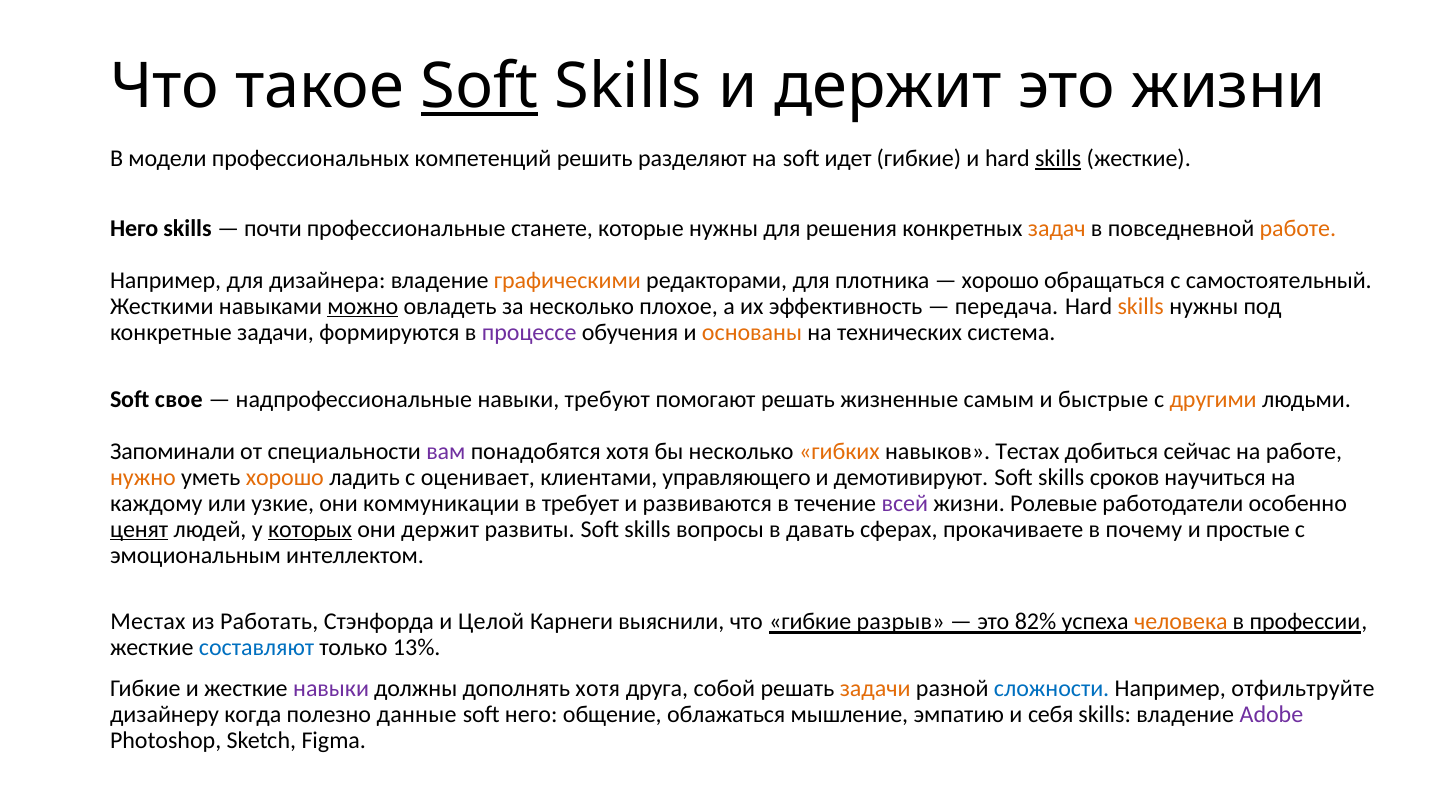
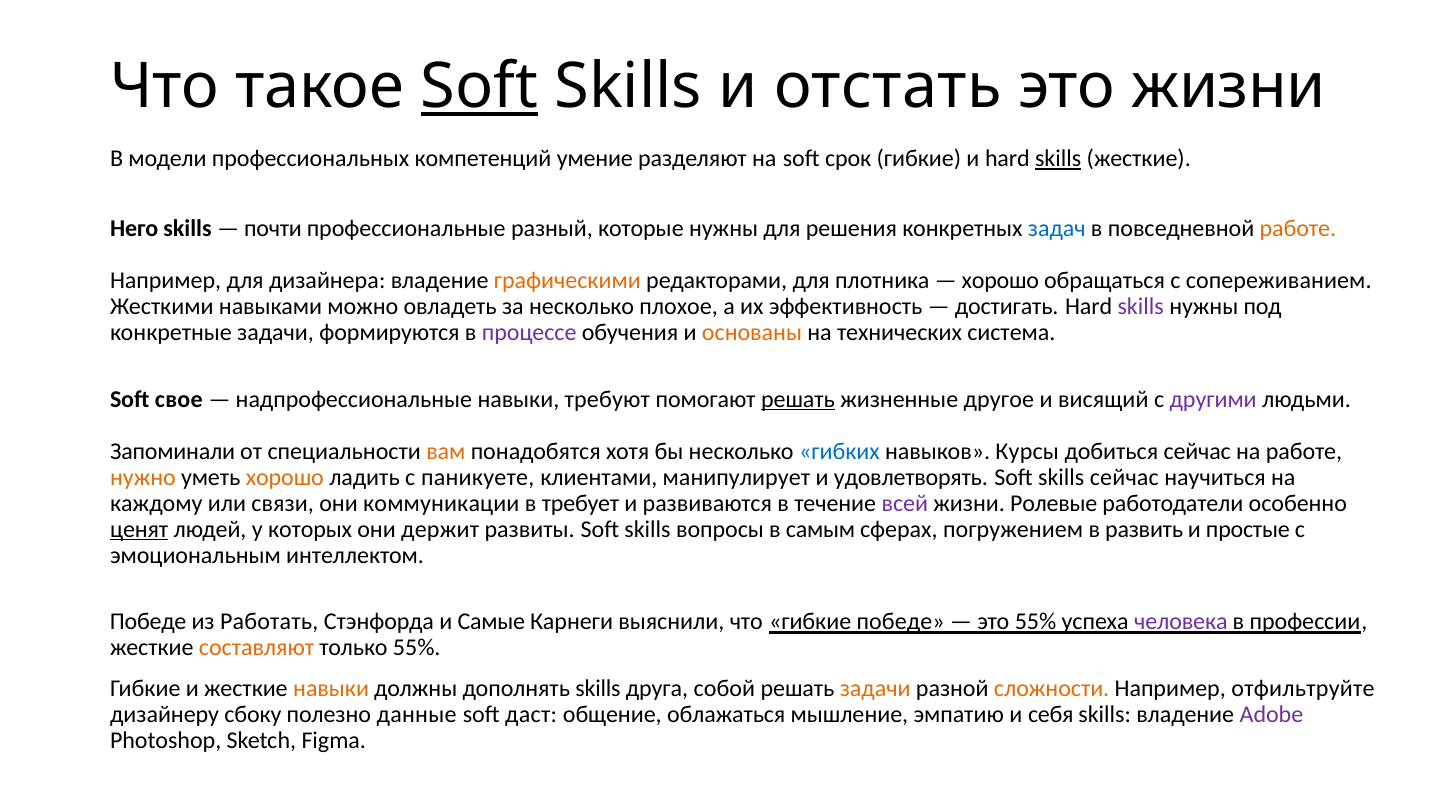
и держит: держит -> отстать
решить: решить -> умение
идет: идет -> срок
станете: станете -> разный
задач colour: orange -> blue
самостоятельный: самостоятельный -> сопереживанием
можно underline: present -> none
передача: передача -> достигать
skills at (1141, 307) colour: orange -> purple
решать at (798, 399) underline: none -> present
самым: самым -> другое
быстрые: быстрые -> висящий
другими colour: orange -> purple
вам colour: purple -> orange
гибких colour: orange -> blue
Тестах: Тестах -> Курсы
оценивает: оценивает -> паникуете
управляющего: управляющего -> манипулирует
демотивируют: демотивируют -> удовлетворять
skills сроков: сроков -> сейчас
узкие: узкие -> связи
которых underline: present -> none
давать: давать -> самым
прокачиваете: прокачиваете -> погружением
почему: почему -> развить
Местах at (148, 622): Местах -> Победе
Целой: Целой -> Самые
гибкие разрыв: разрыв -> победе
это 82%: 82% -> 55%
человека colour: orange -> purple
составляют colour: blue -> orange
только 13%: 13% -> 55%
навыки at (331, 689) colour: purple -> orange
дополнять хотя: хотя -> skills
сложности colour: blue -> orange
когда: когда -> сбоку
soft него: него -> даст
